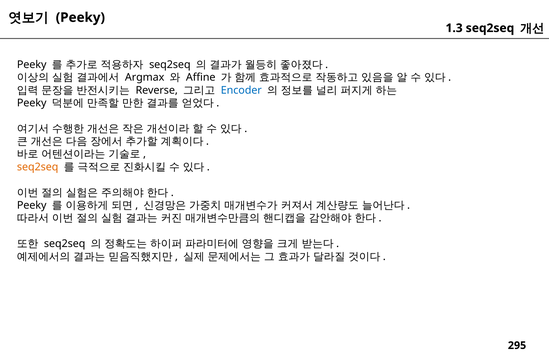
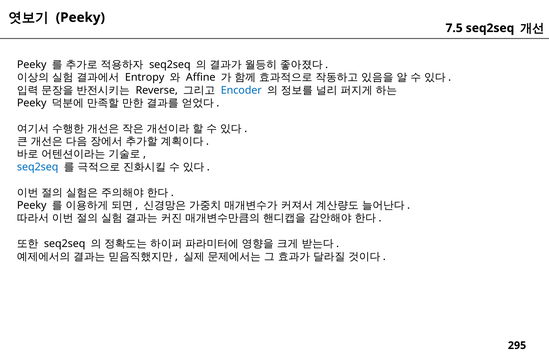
1.3: 1.3 -> 7.5
Argmax: Argmax -> Entropy
seq2seq at (38, 167) colour: orange -> blue
